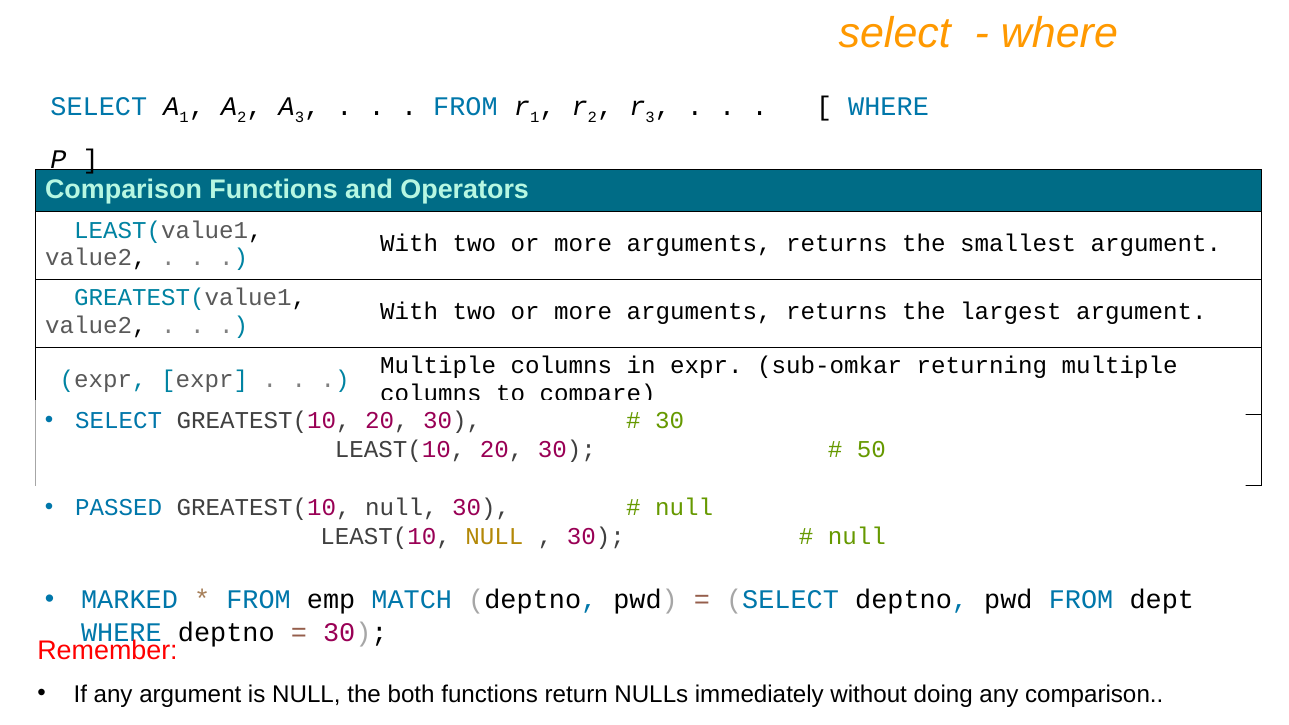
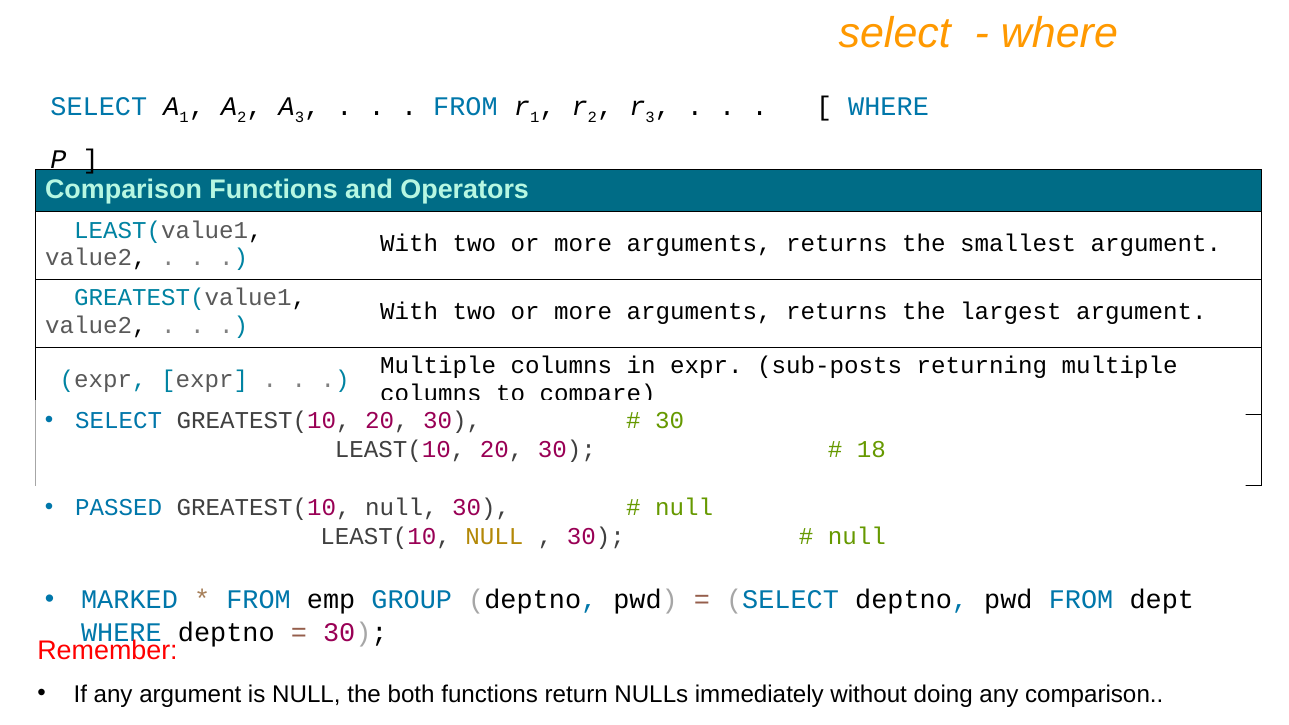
sub-omkar: sub-omkar -> sub-posts
50: 50 -> 18
MATCH: MATCH -> GROUP
